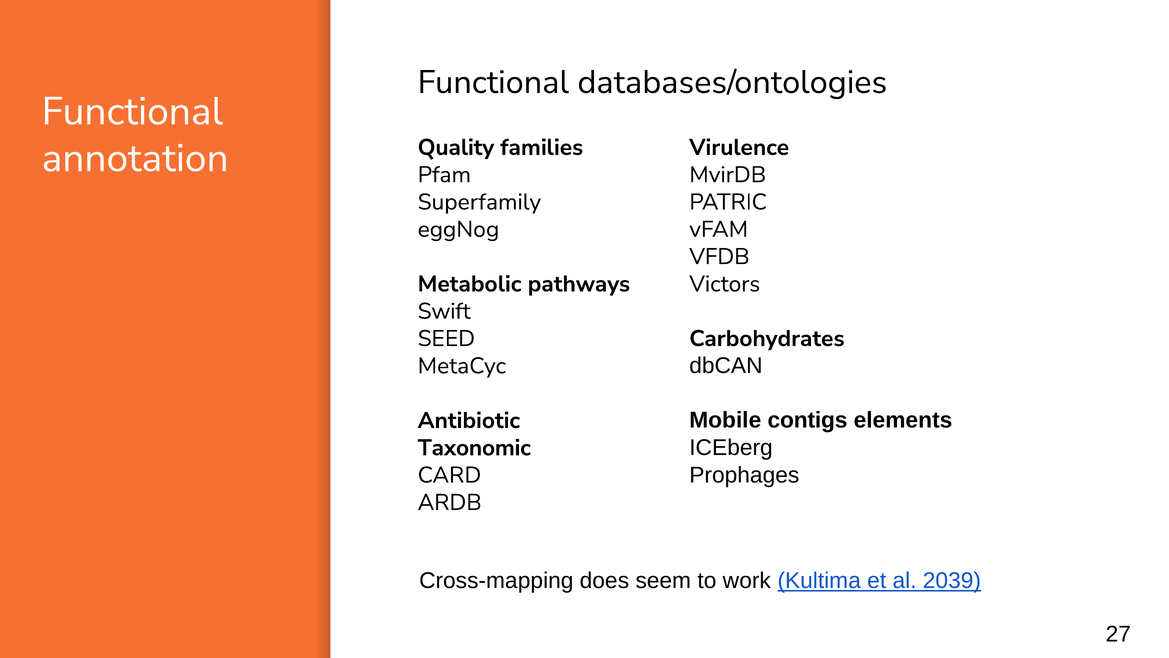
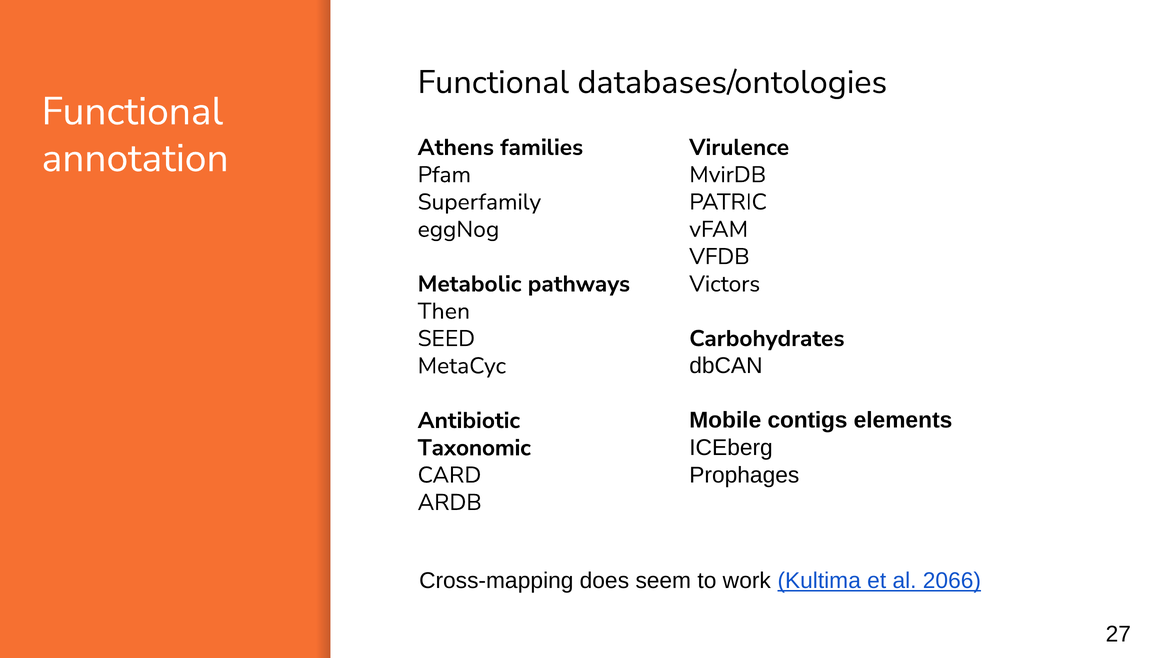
Quality: Quality -> Athens
Swift: Swift -> Then
2039: 2039 -> 2066
